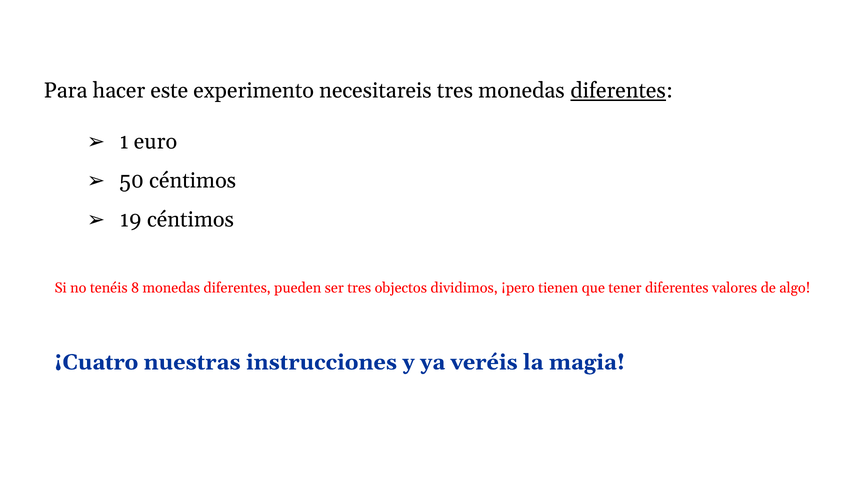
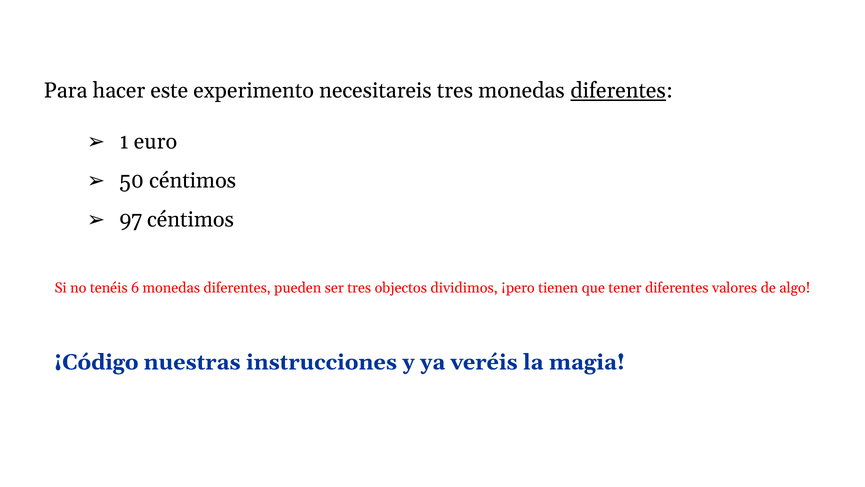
19: 19 -> 97
8: 8 -> 6
¡Cuatro: ¡Cuatro -> ¡Código
